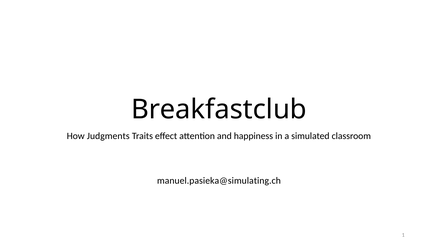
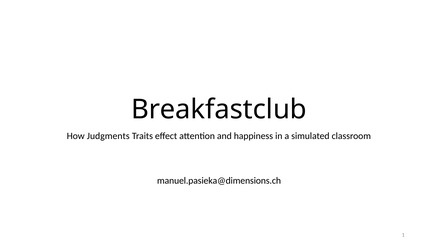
manuel.pasieka@simulating.ch: manuel.pasieka@simulating.ch -> manuel.pasieka@dimensions.ch
